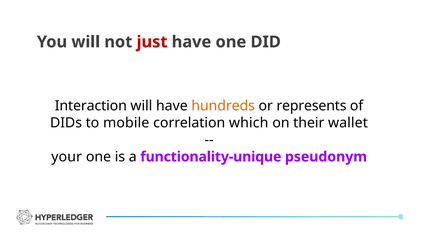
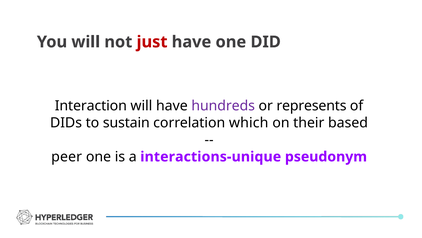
hundreds colour: orange -> purple
mobile: mobile -> sustain
wallet: wallet -> based
your: your -> peer
functionality-unique: functionality-unique -> interactions-unique
